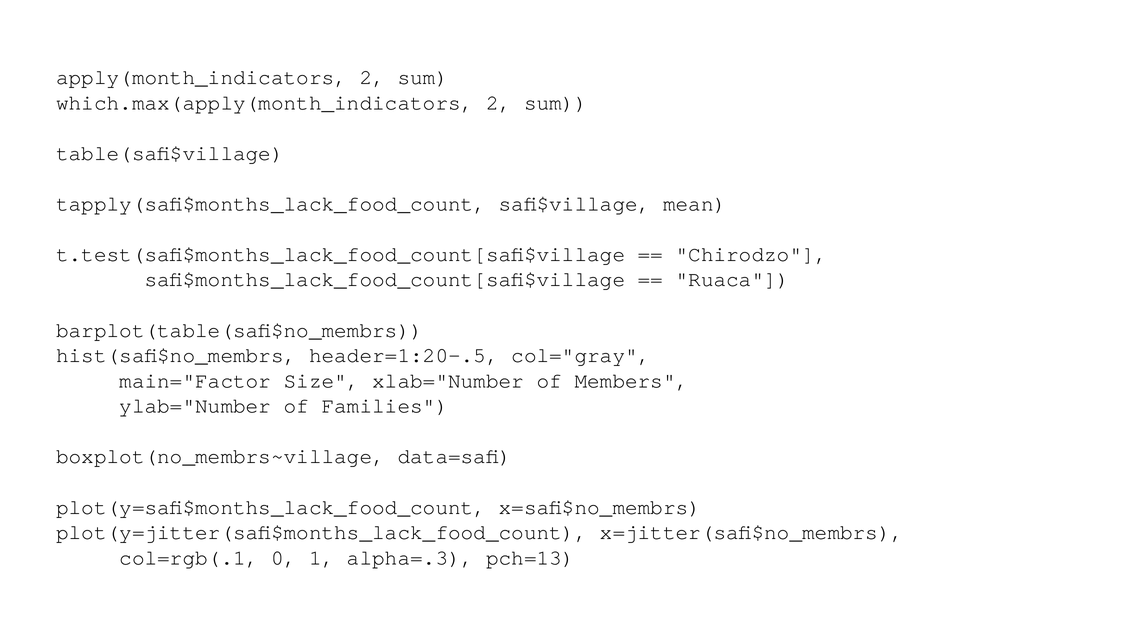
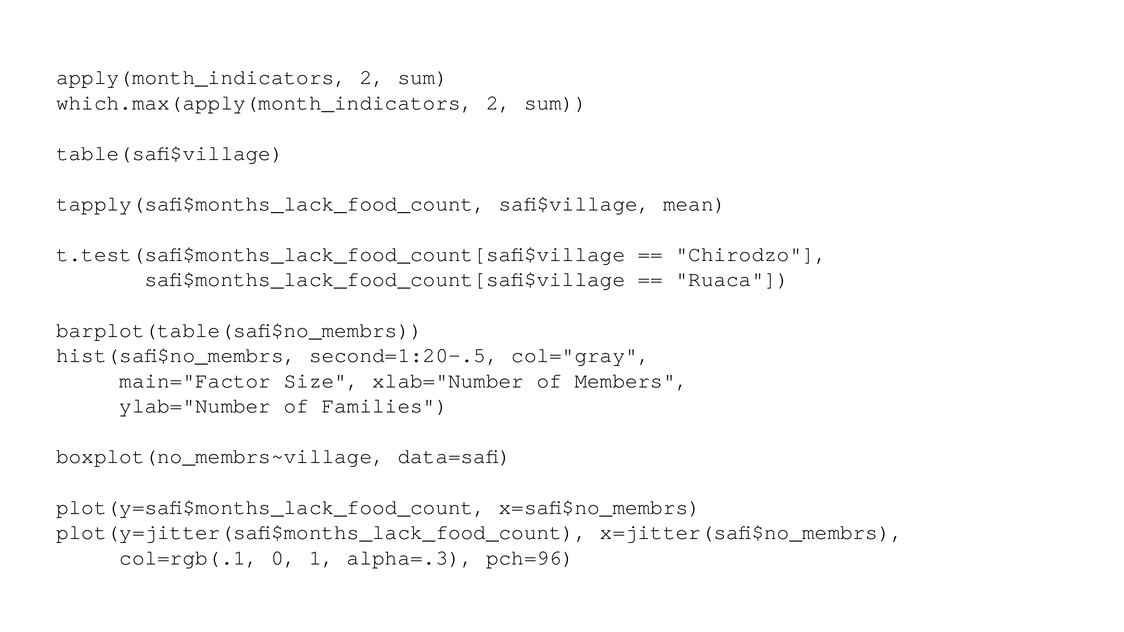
header=1:20-.5: header=1:20-.5 -> second=1:20-.5
pch=13: pch=13 -> pch=96
